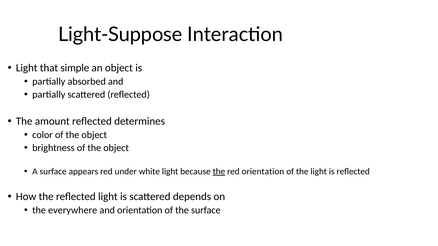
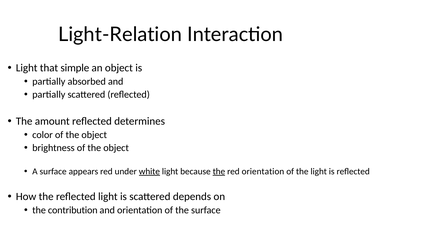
Light-Suppose: Light-Suppose -> Light-Relation
white underline: none -> present
everywhere: everywhere -> contribution
